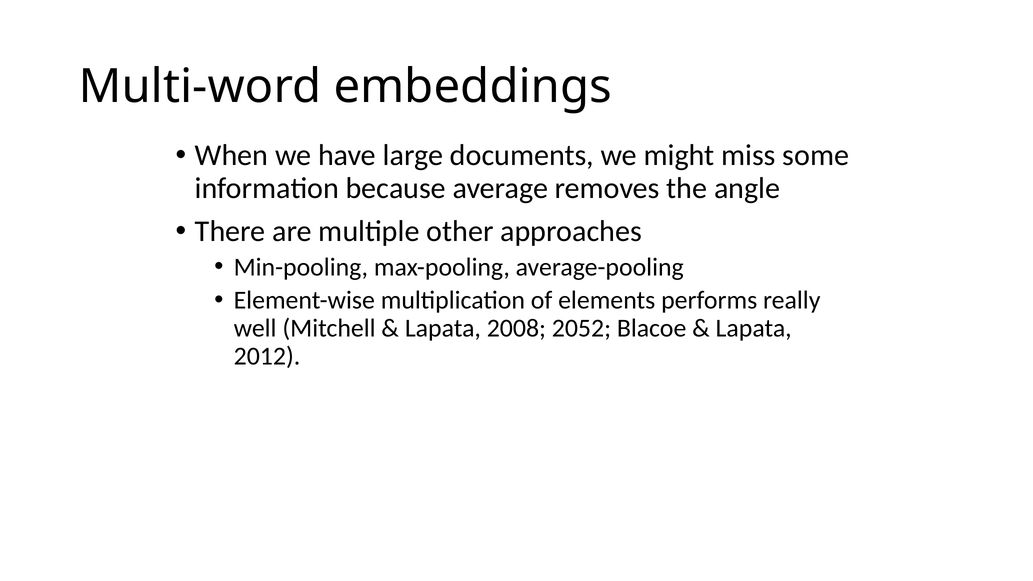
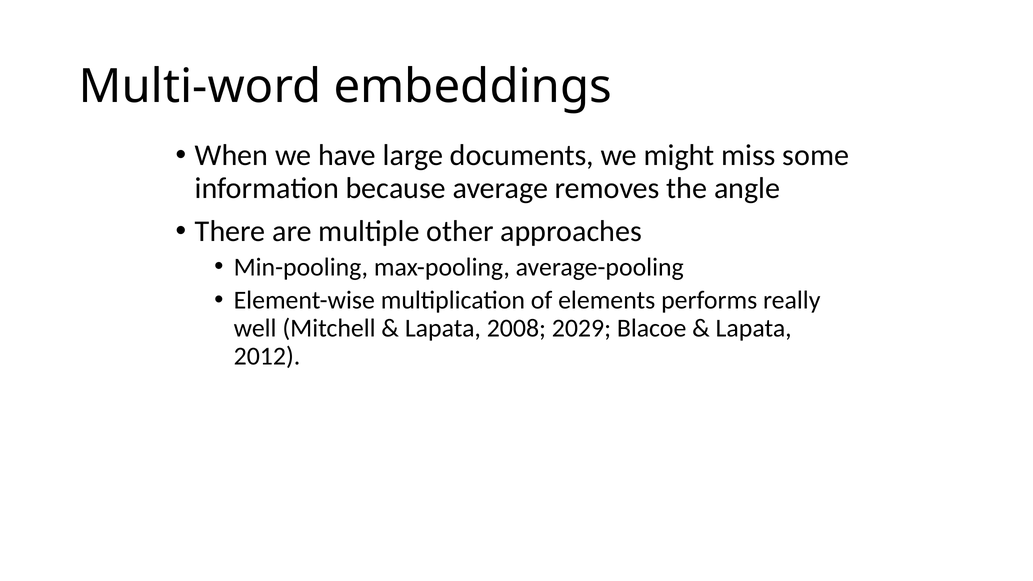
2052: 2052 -> 2029
